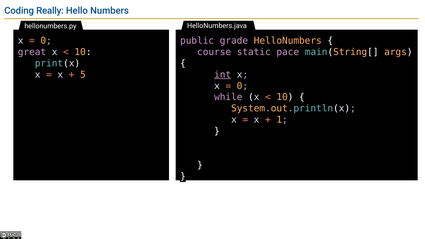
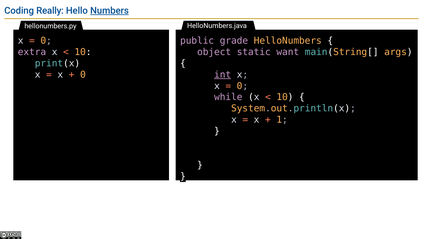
Numbers underline: none -> present
great: great -> extra
course: course -> object
pace: pace -> want
5 at (83, 75): 5 -> 0
